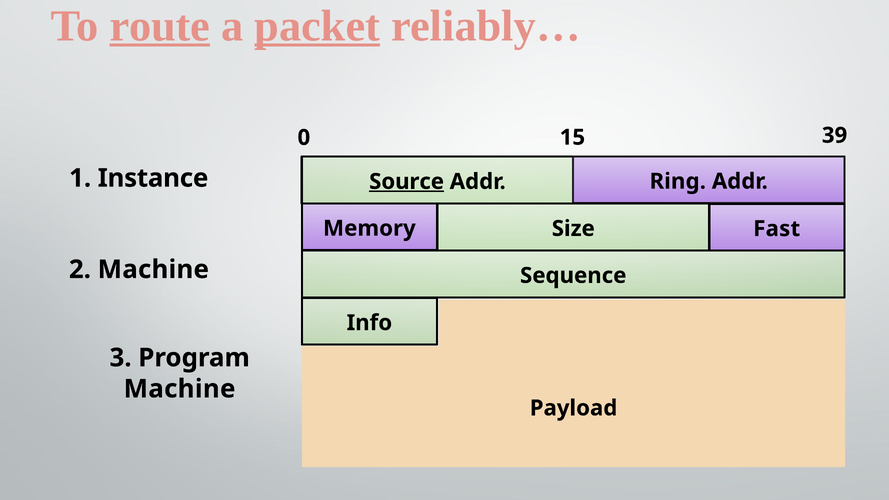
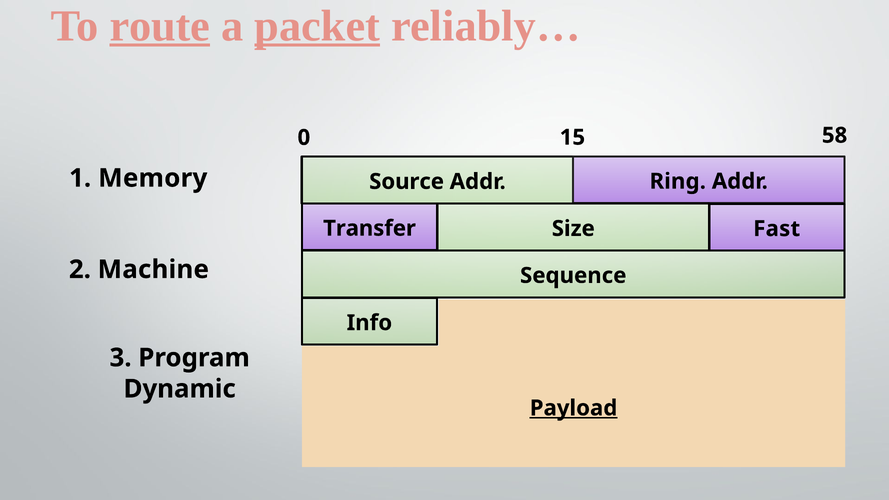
39: 39 -> 58
Instance: Instance -> Memory
Source underline: present -> none
Memory: Memory -> Transfer
Machine at (180, 389): Machine -> Dynamic
Payload underline: none -> present
